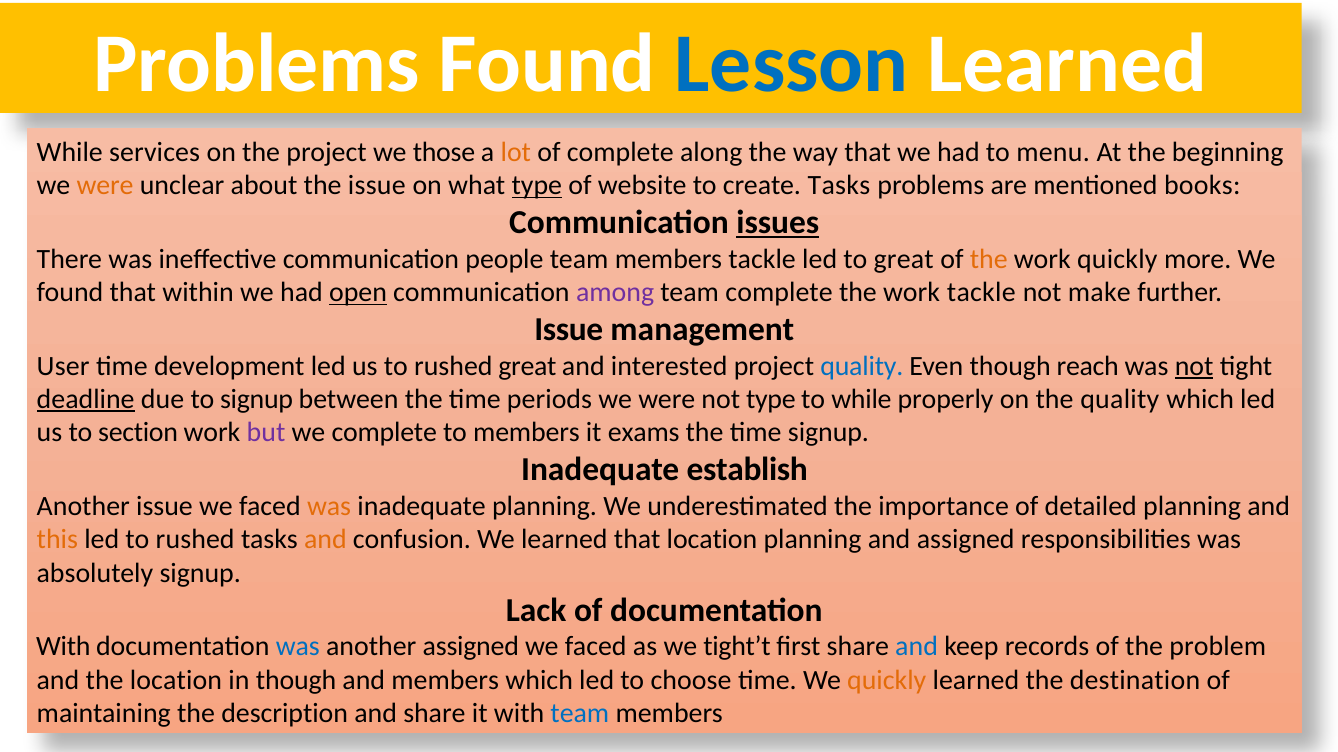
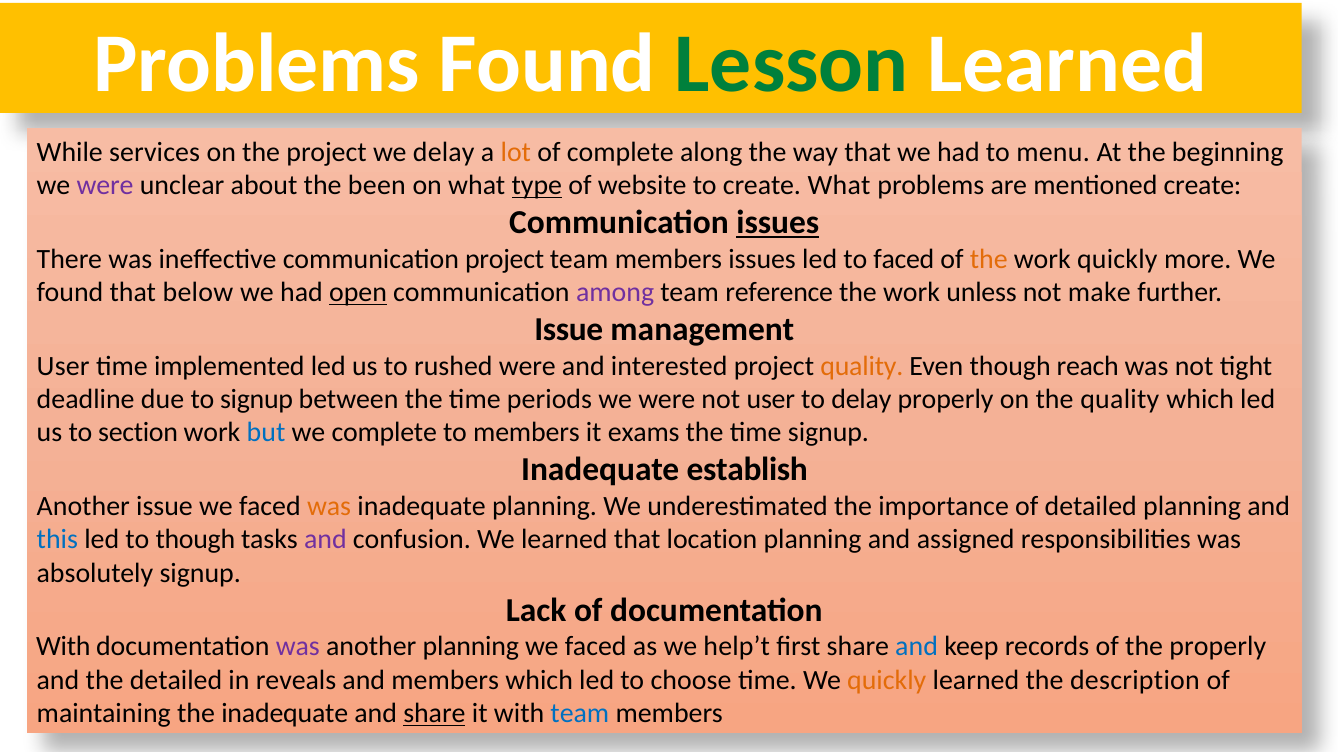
Lesson colour: blue -> green
we those: those -> delay
were at (105, 186) colour: orange -> purple
the issue: issue -> been
create Tasks: Tasks -> What
mentioned books: books -> create
communication people: people -> project
members tackle: tackle -> issues
to great: great -> faced
within: within -> below
team complete: complete -> reference
work tackle: tackle -> unless
development: development -> implemented
rushed great: great -> were
quality at (862, 366) colour: blue -> orange
not at (1194, 366) underline: present -> none
deadline underline: present -> none
not type: type -> user
to while: while -> delay
but colour: purple -> blue
this colour: orange -> blue
led to rushed: rushed -> though
and at (325, 540) colour: orange -> purple
was at (298, 647) colour: blue -> purple
another assigned: assigned -> planning
tight’t: tight’t -> help’t
the problem: problem -> properly
the location: location -> detailed
in though: though -> reveals
destination: destination -> description
the description: description -> inadequate
share at (434, 714) underline: none -> present
